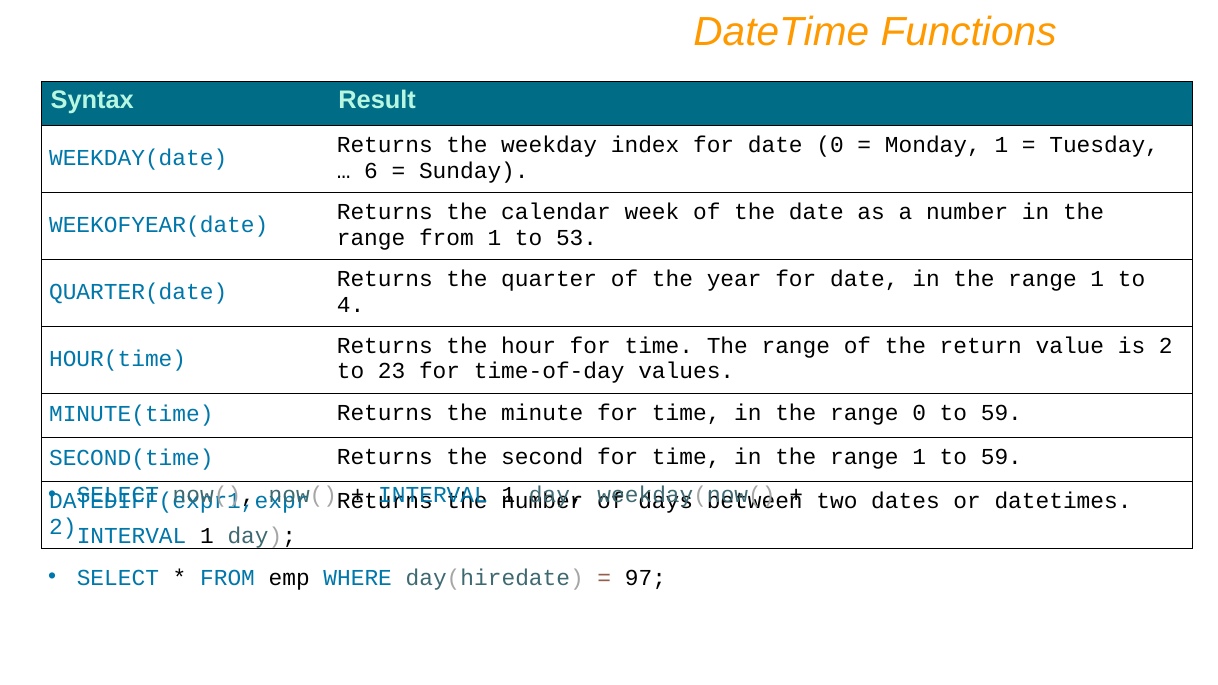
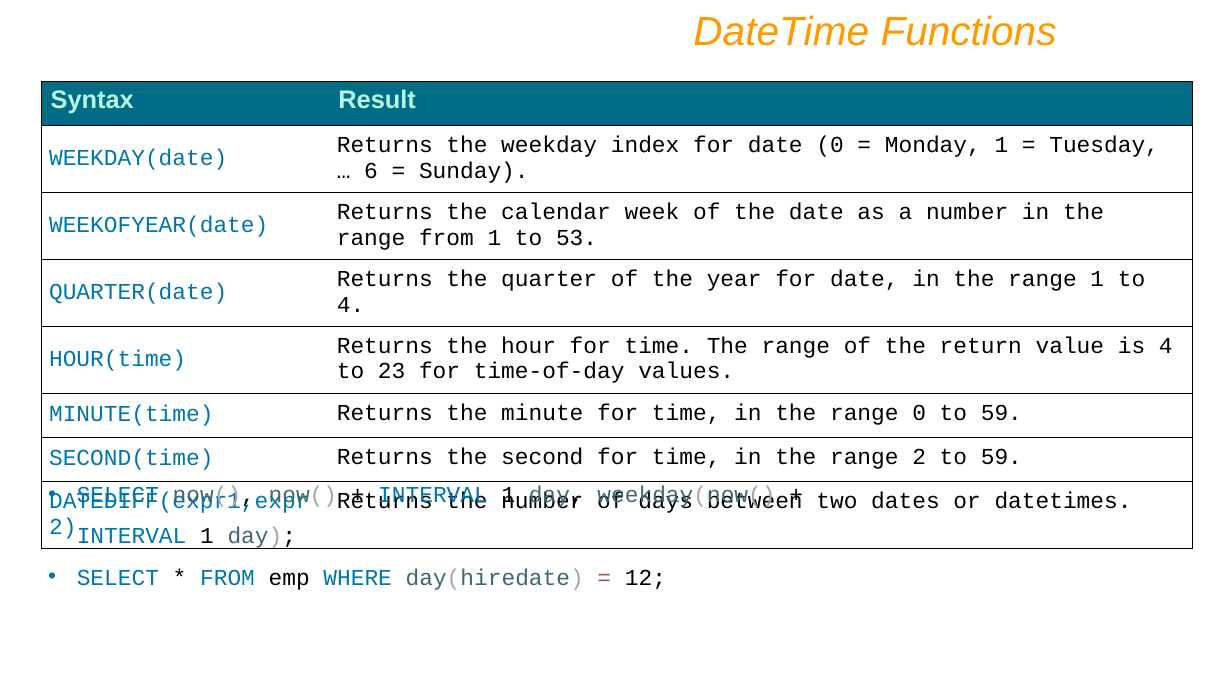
is 2: 2 -> 4
1 at (919, 457): 1 -> 2
97: 97 -> 12
